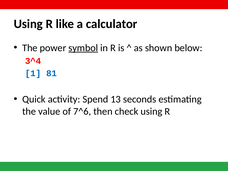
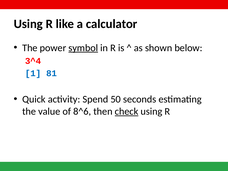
13: 13 -> 50
7^6: 7^6 -> 8^6
check underline: none -> present
